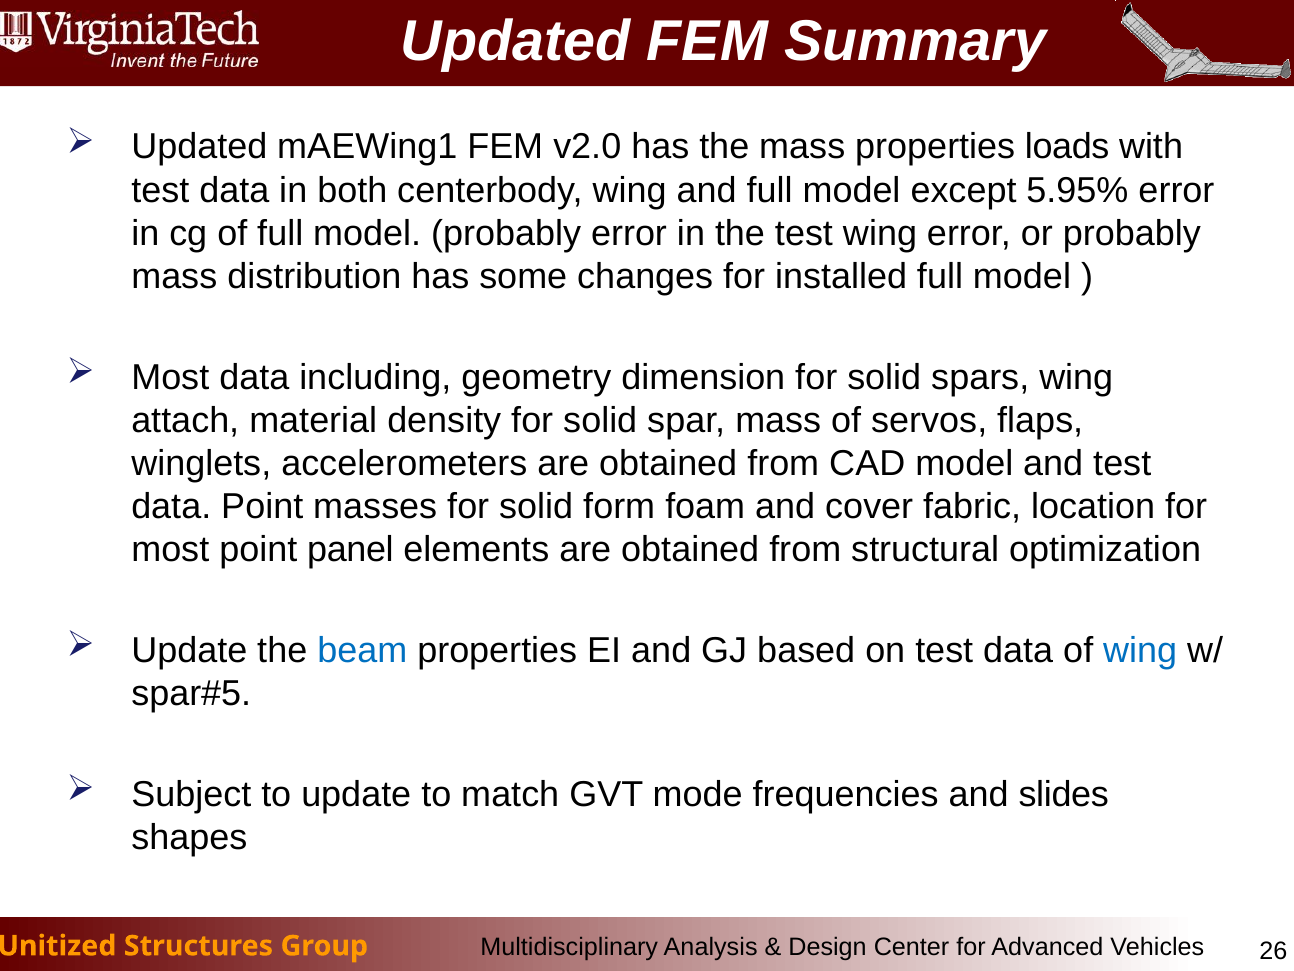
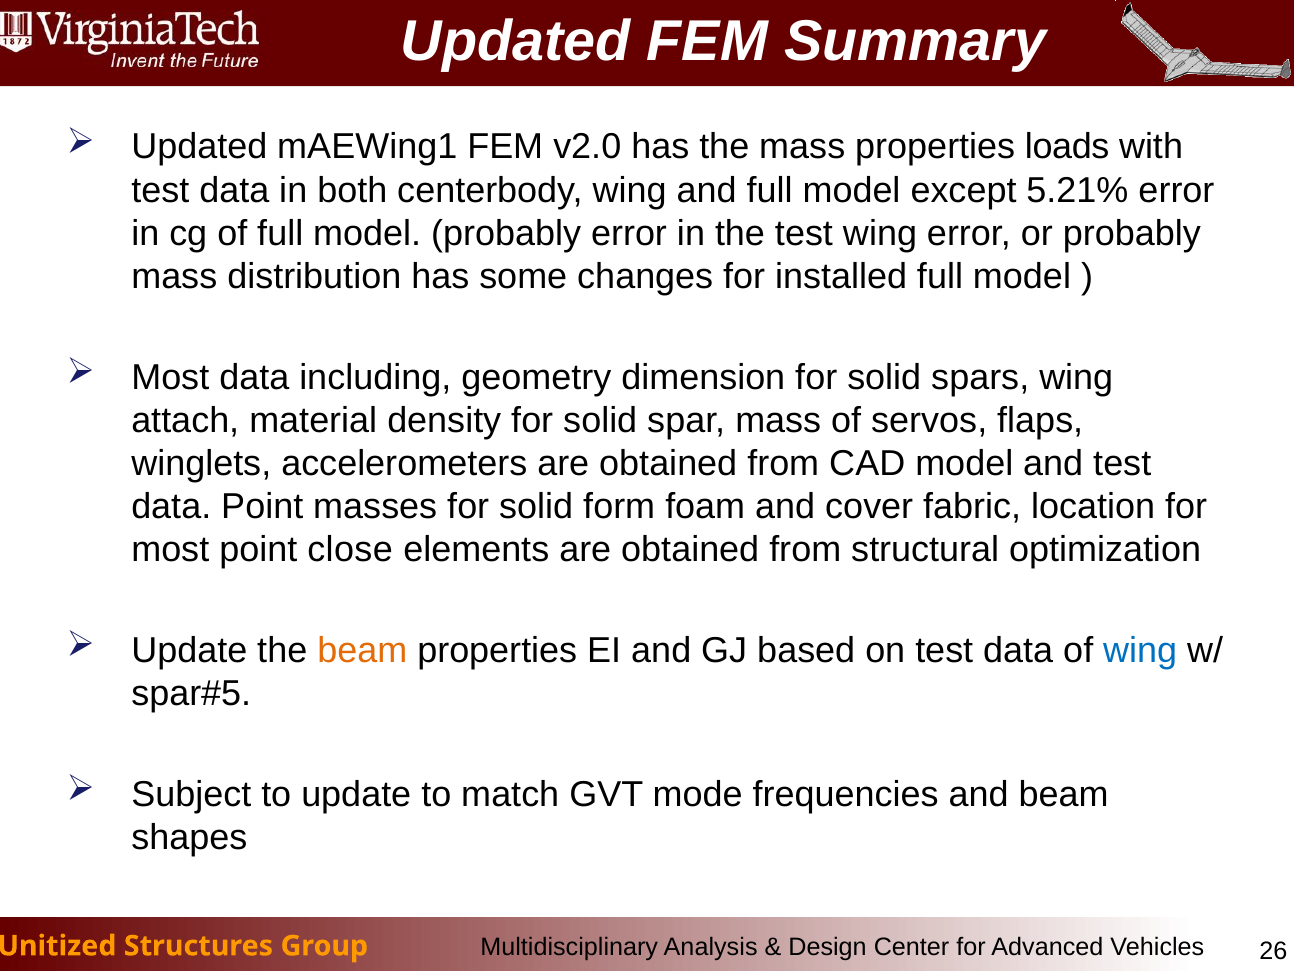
5.95%: 5.95% -> 5.21%
panel: panel -> close
beam at (362, 650) colour: blue -> orange
and slides: slides -> beam
